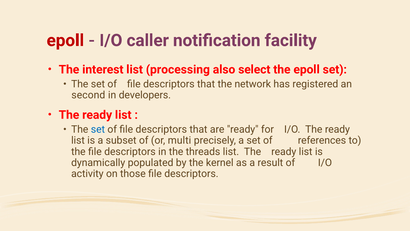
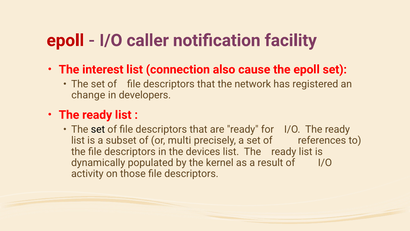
processing: processing -> connection
select: select -> cause
second: second -> change
set at (98, 129) colour: blue -> black
threads: threads -> devices
